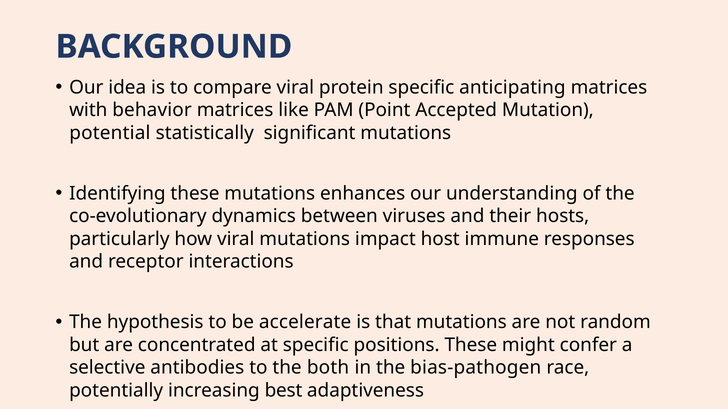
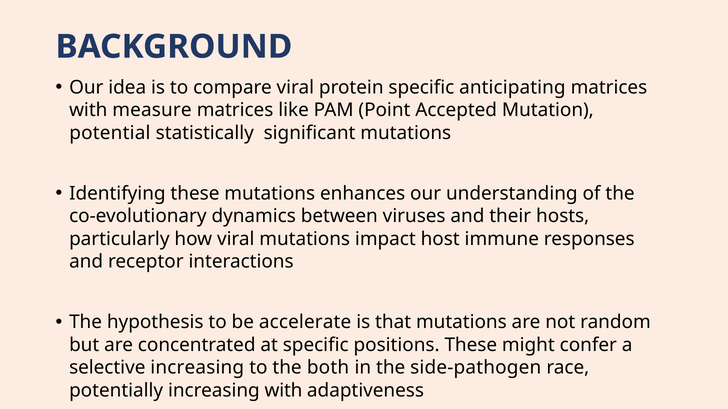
behavior: behavior -> measure
selective antibodies: antibodies -> increasing
bias-pathogen: bias-pathogen -> side-pathogen
increasing best: best -> with
